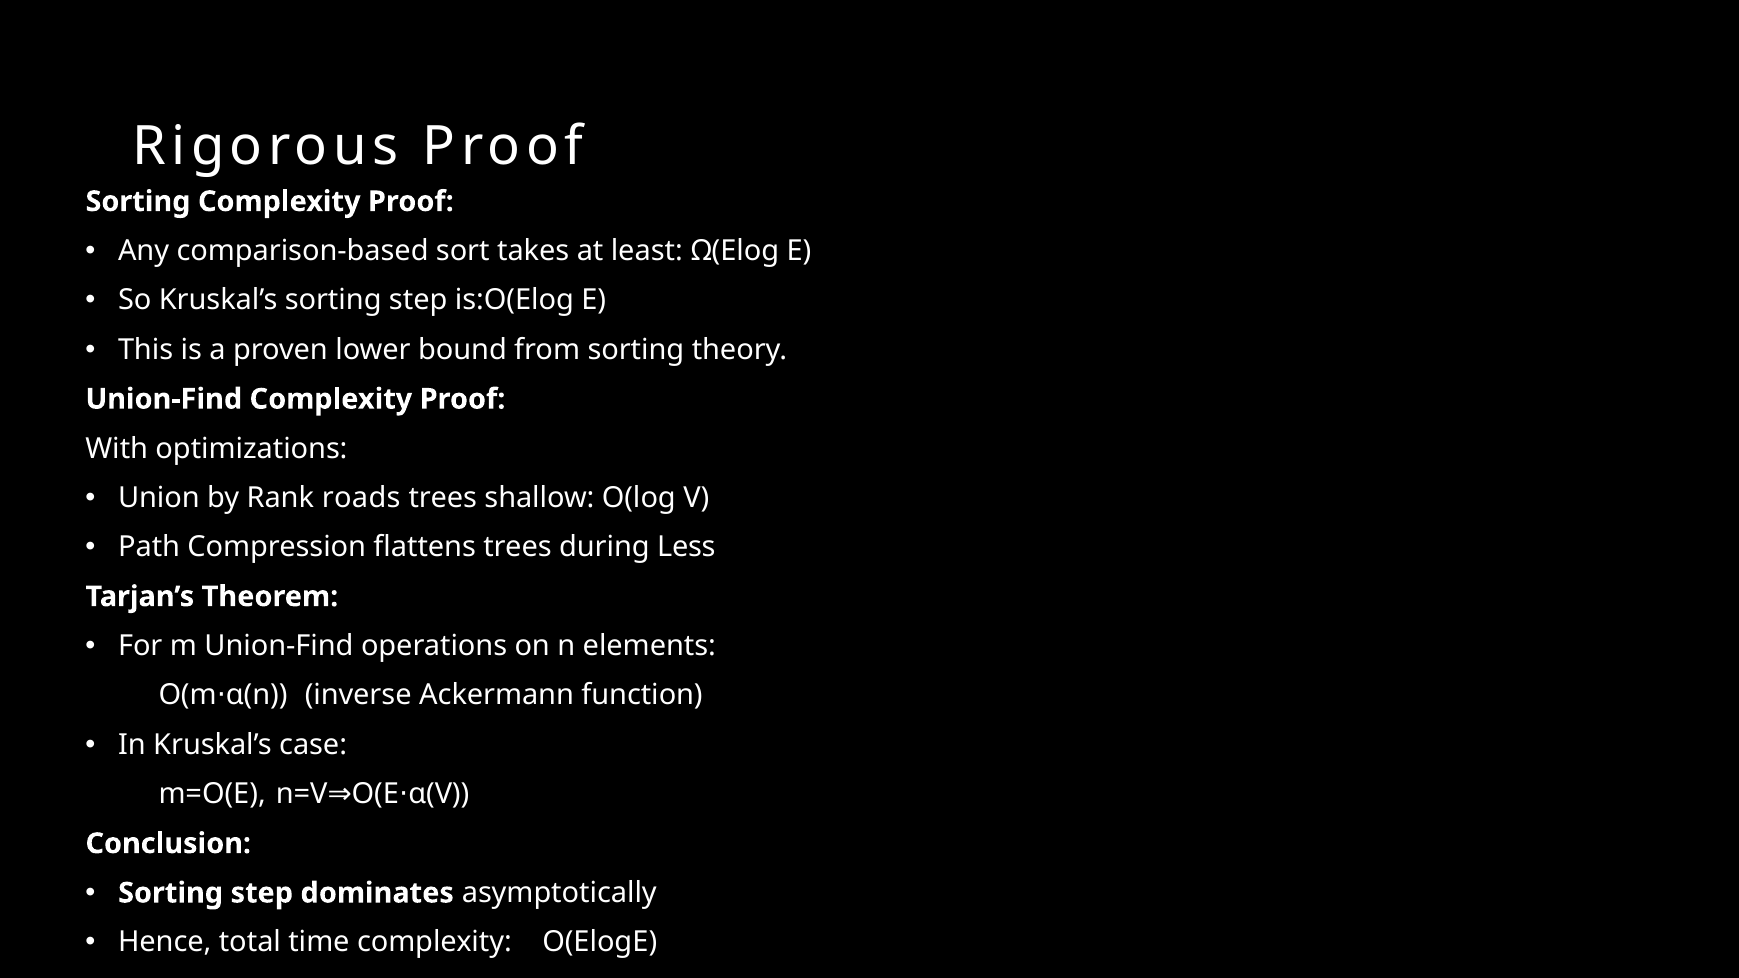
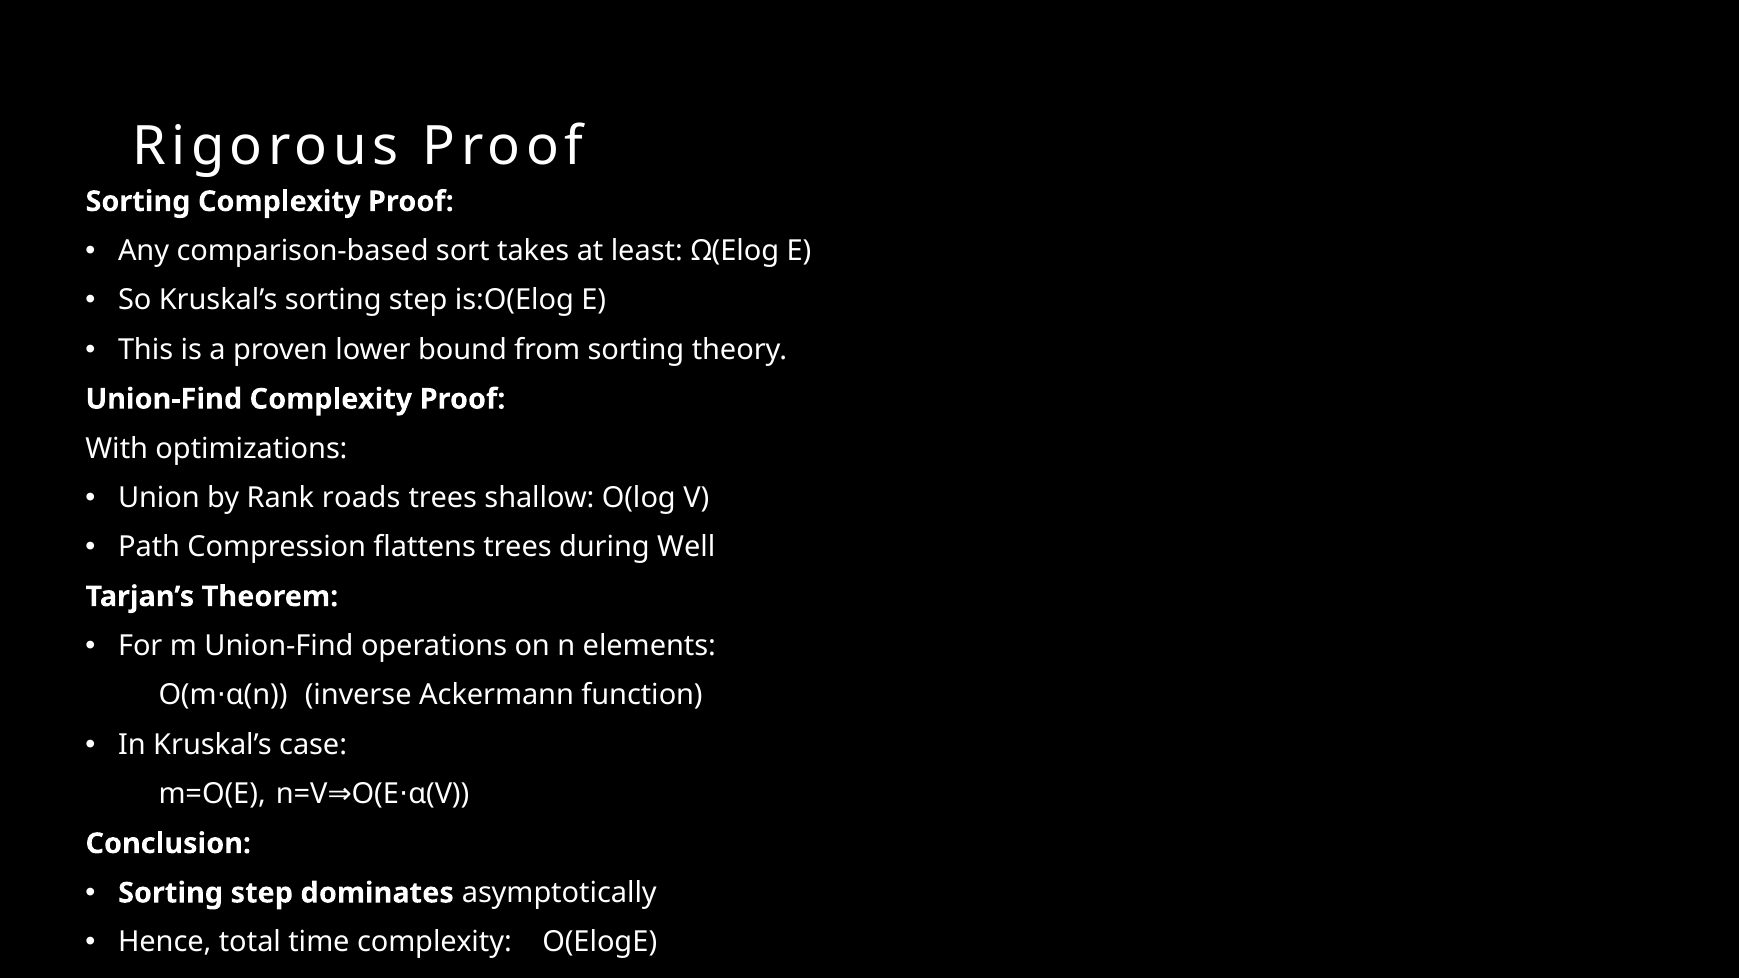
Less: Less -> Well
